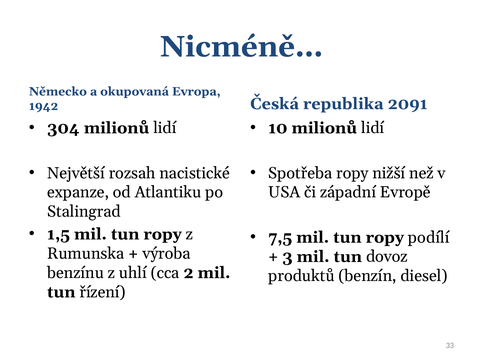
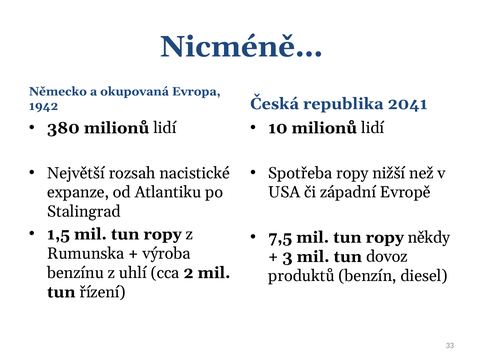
2091: 2091 -> 2041
304: 304 -> 380
podílí: podílí -> někdy
